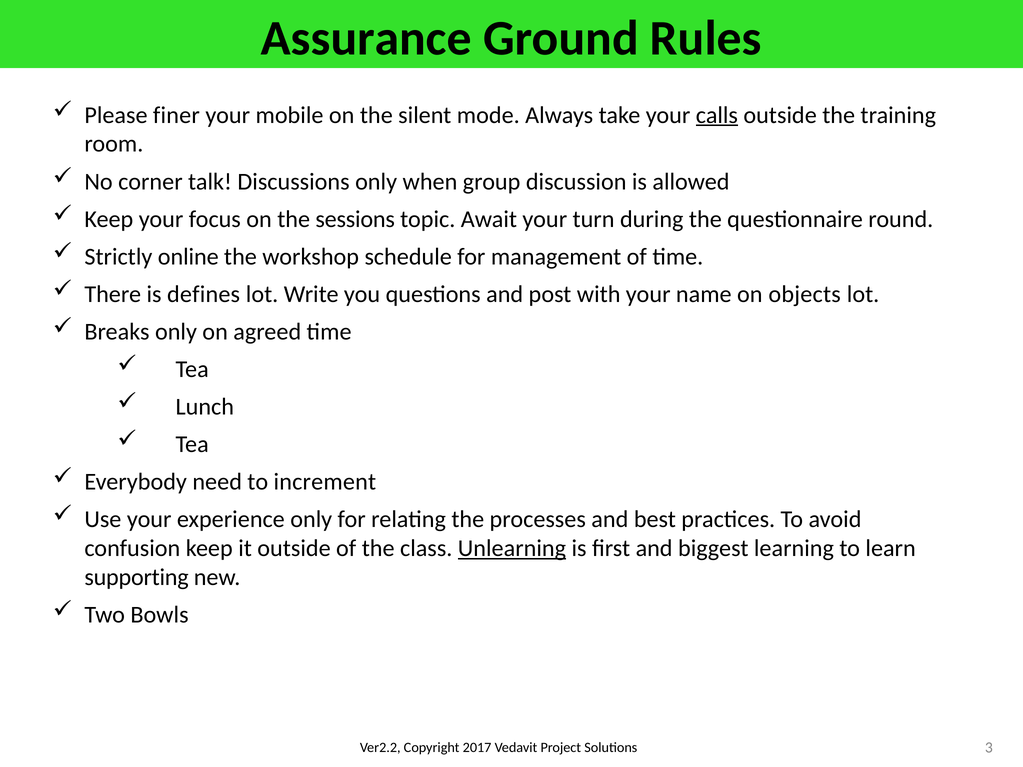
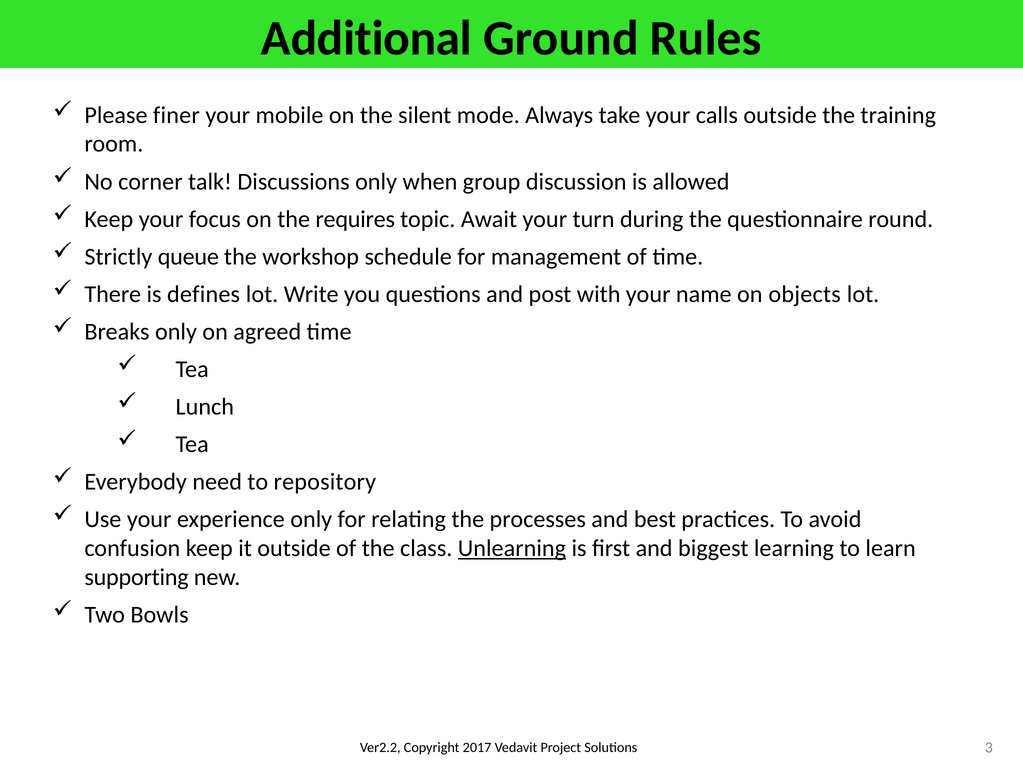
Assurance: Assurance -> Additional
calls underline: present -> none
sessions: sessions -> requires
online: online -> queue
increment: increment -> repository
